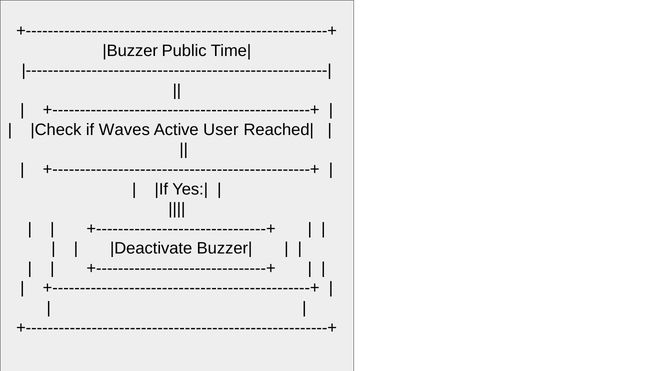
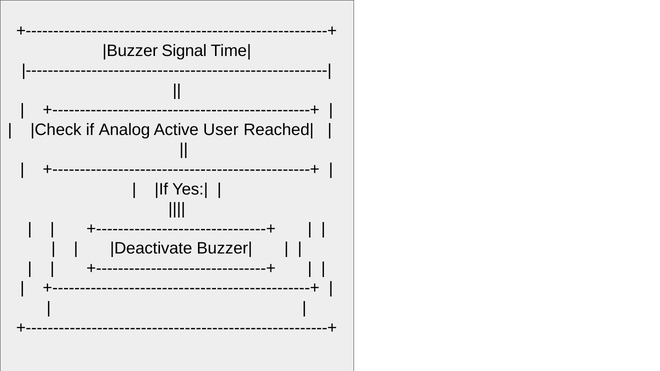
Public: Public -> Signal
Waves: Waves -> Analog
